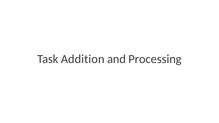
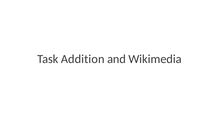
Processing: Processing -> Wikimedia
